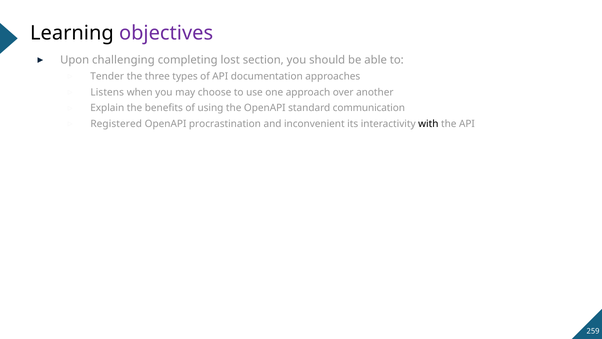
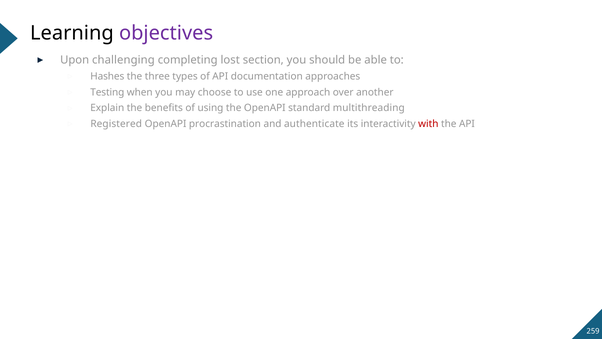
Tender: Tender -> Hashes
Listens: Listens -> Testing
communication: communication -> multithreading
inconvenient: inconvenient -> authenticate
with colour: black -> red
